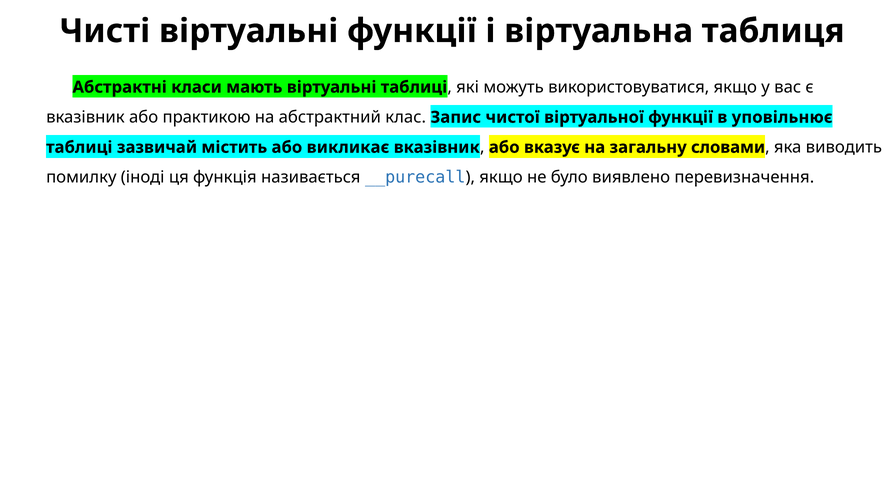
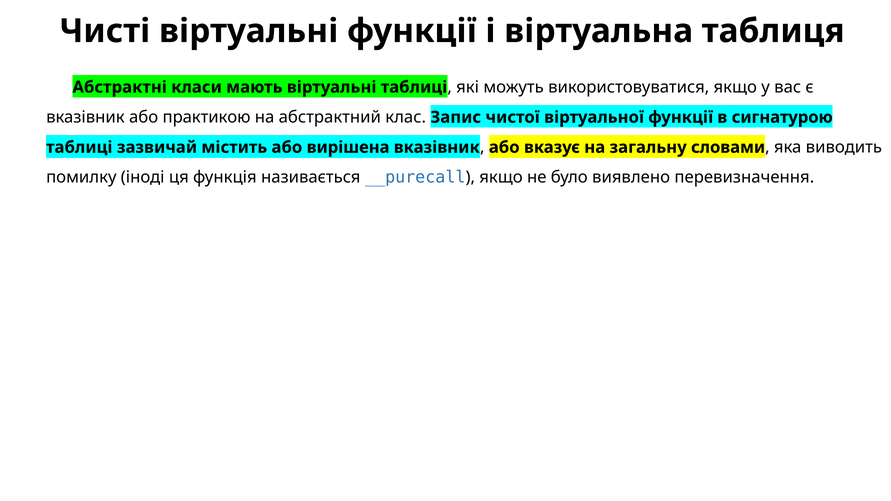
уповільнює: уповільнює -> сигнатурою
викликає: викликає -> вирішена
